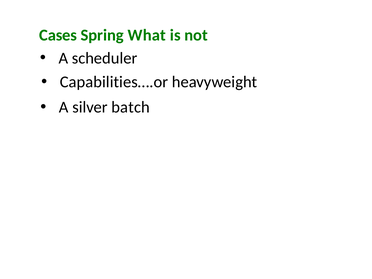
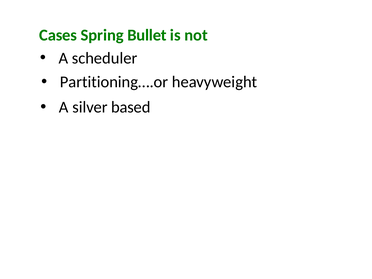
What: What -> Bullet
Capabilities….or: Capabilities….or -> Partitioning….or
batch: batch -> based
